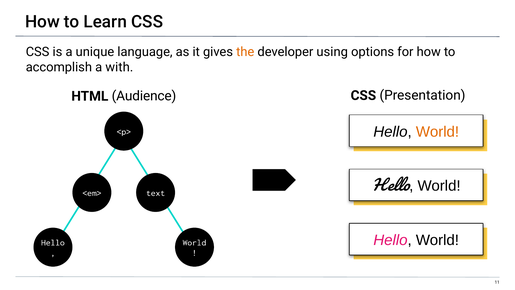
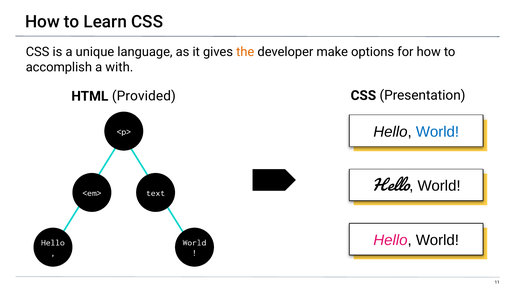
using: using -> make
Audience: Audience -> Provided
World at (437, 132) colour: orange -> blue
